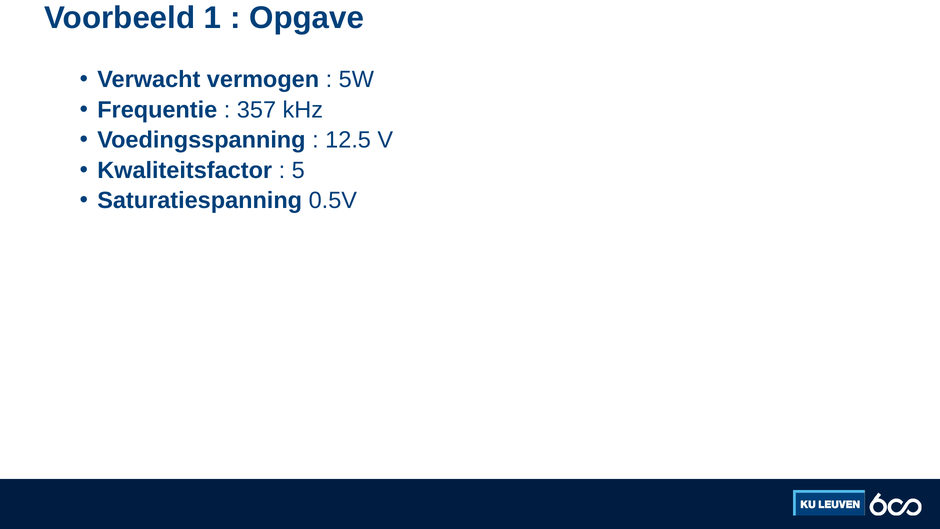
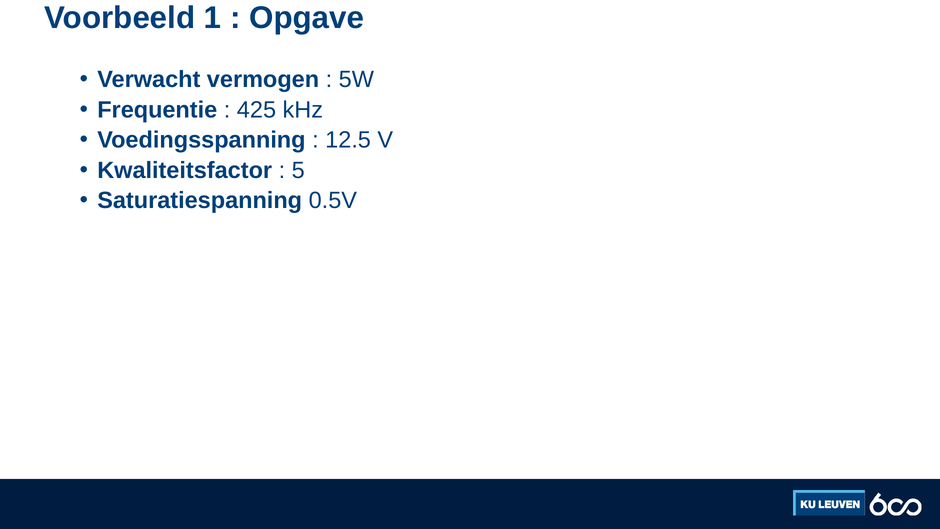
357: 357 -> 425
